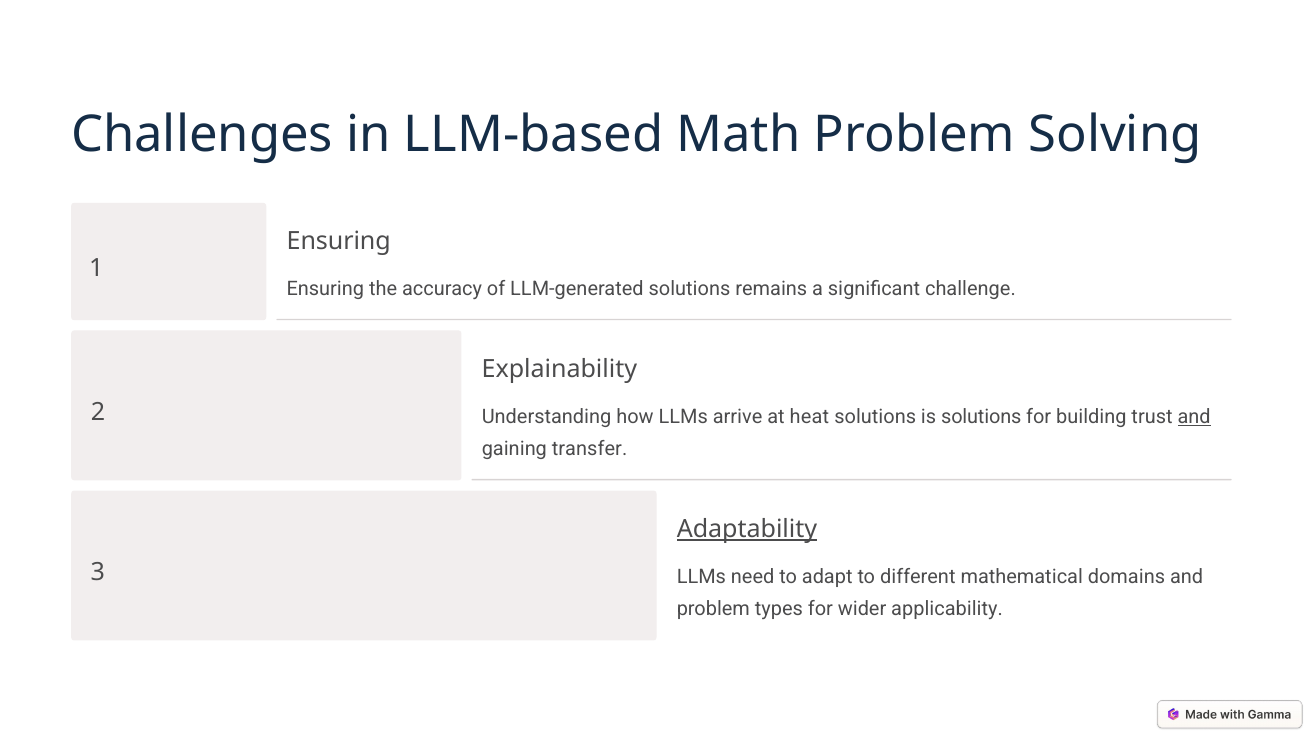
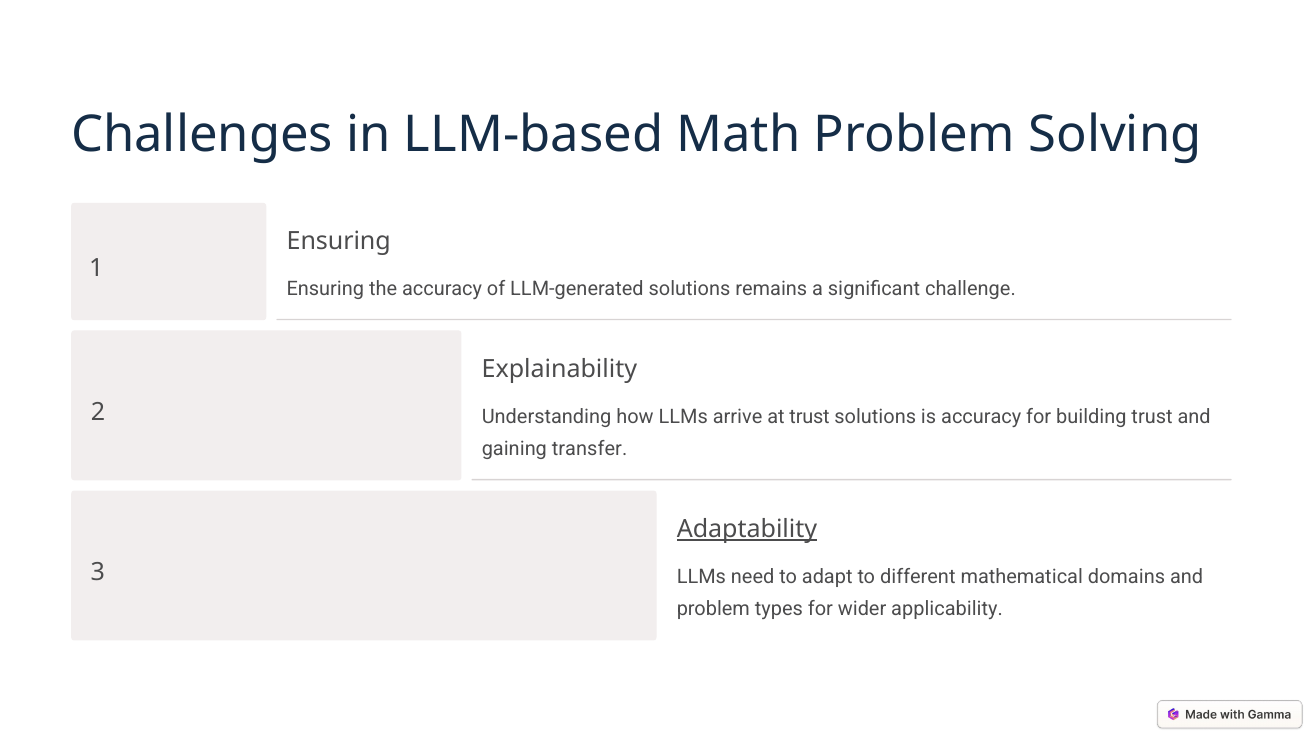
at heat: heat -> trust
is solutions: solutions -> accuracy
and at (1194, 416) underline: present -> none
